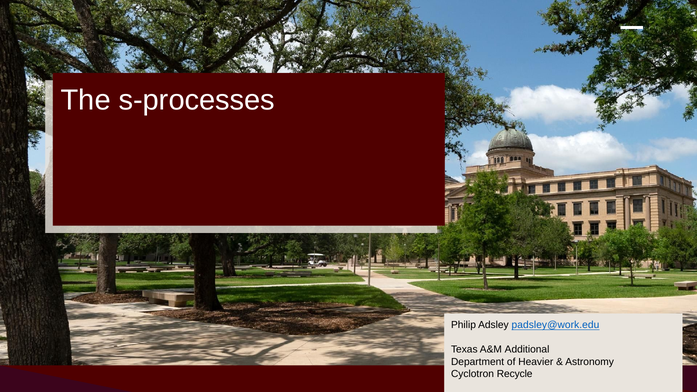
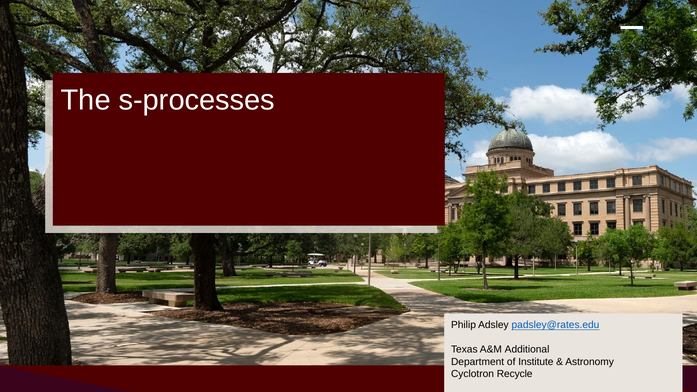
padsley@work.edu: padsley@work.edu -> padsley@rates.edu
Heavier: Heavier -> Institute
